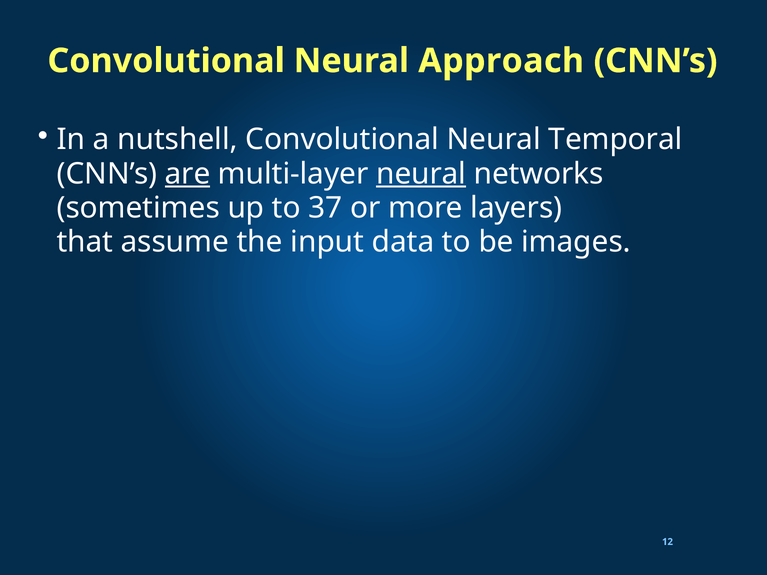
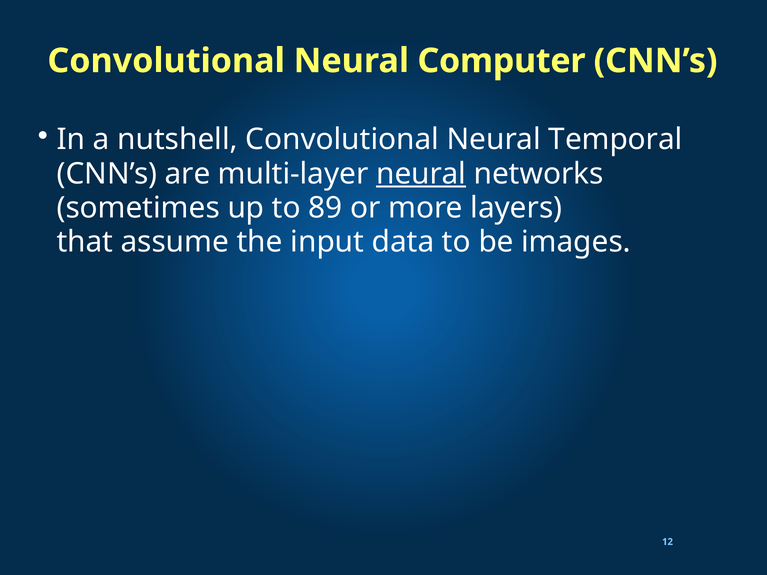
Approach: Approach -> Computer
are underline: present -> none
37: 37 -> 89
